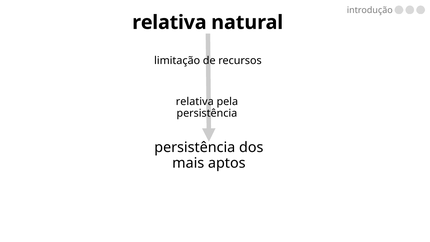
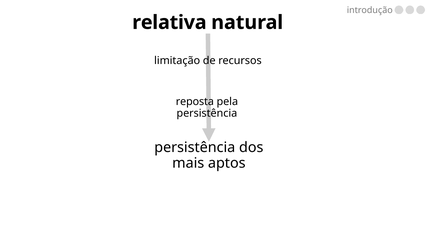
relativa at (195, 102): relativa -> reposta
